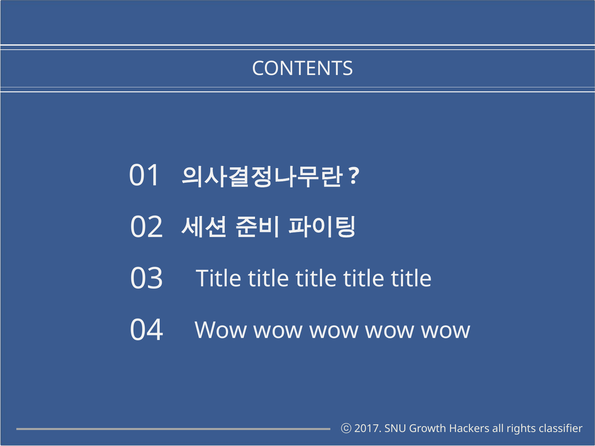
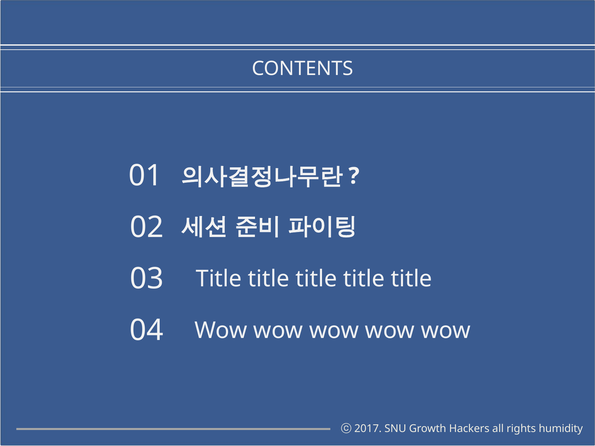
classifier: classifier -> humidity
